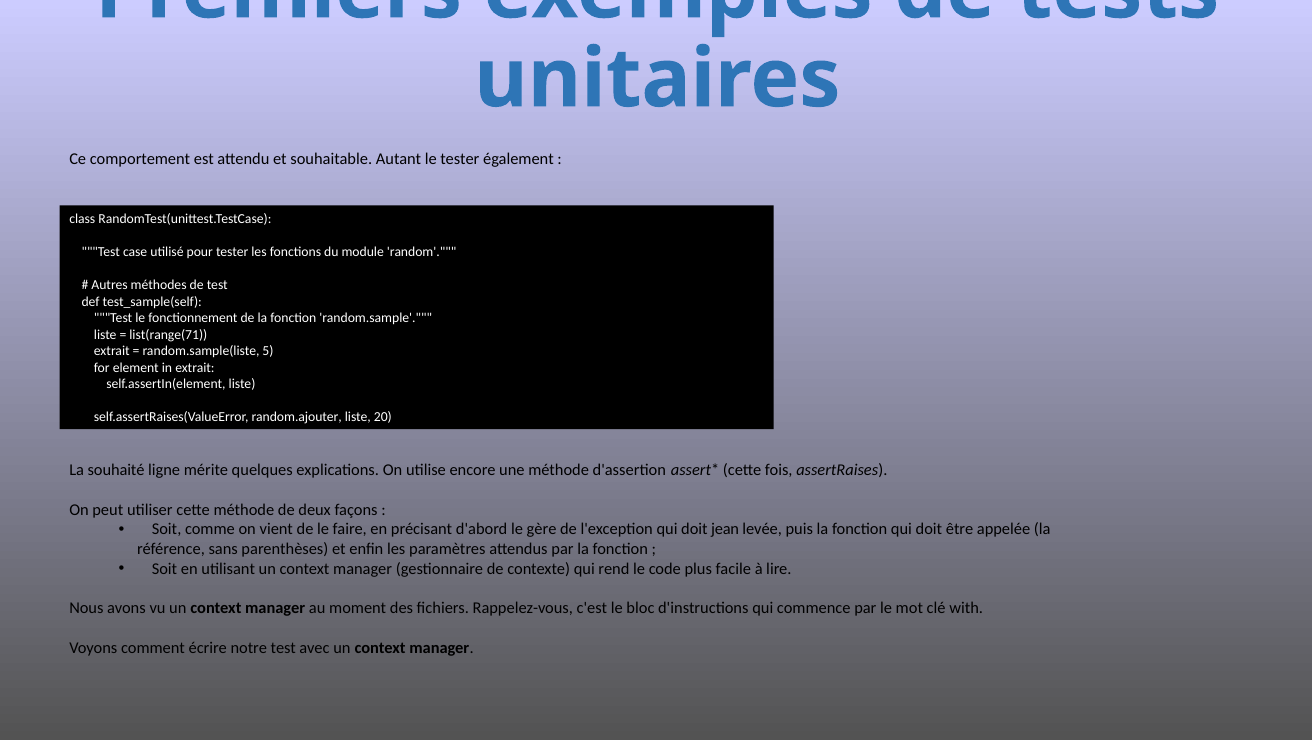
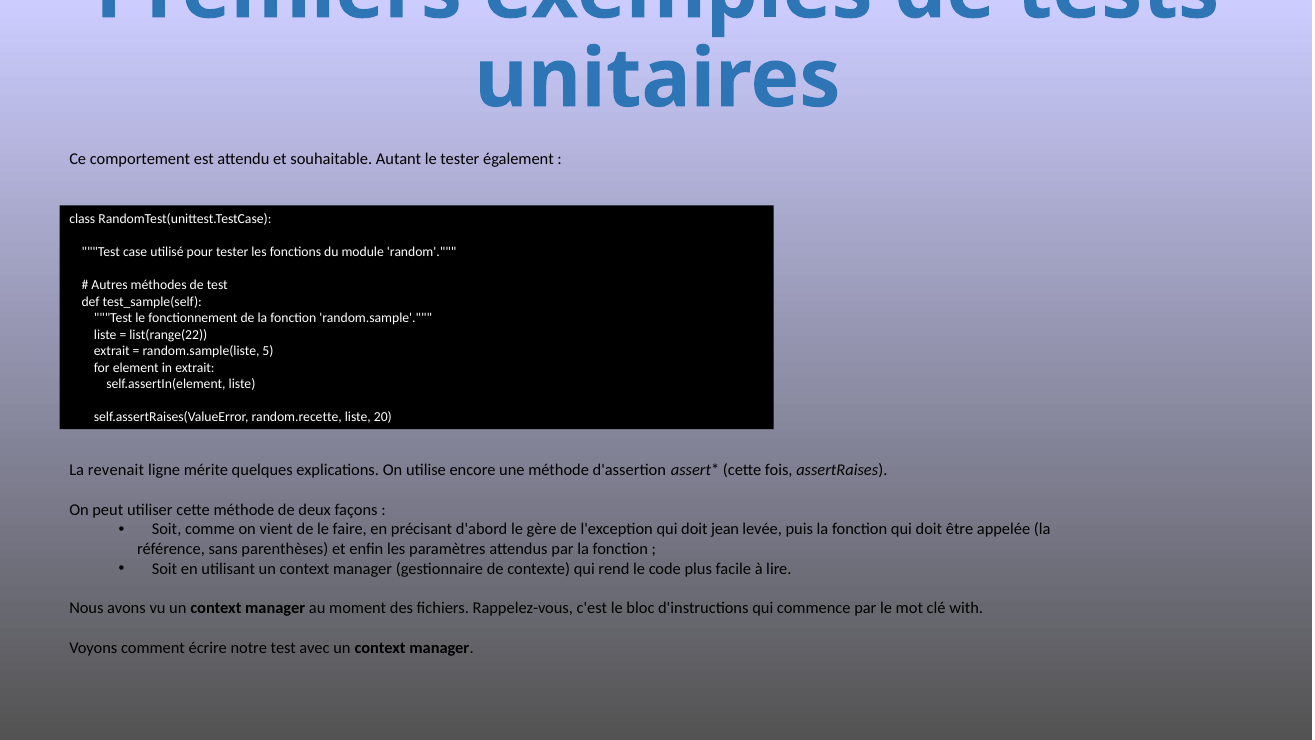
list(range(71: list(range(71 -> list(range(22
random.ajouter: random.ajouter -> random.recette
souhaité: souhaité -> revenait
